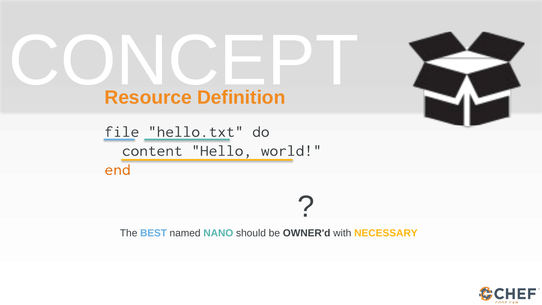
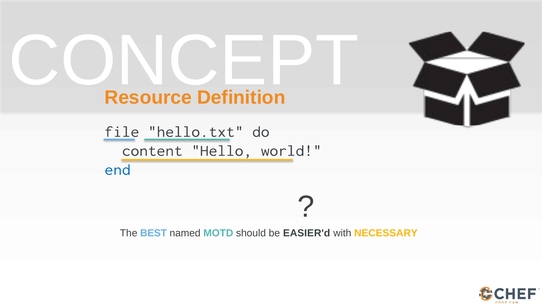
end colour: orange -> blue
NANO: NANO -> MOTD
OWNER'd: OWNER'd -> EASIER'd
